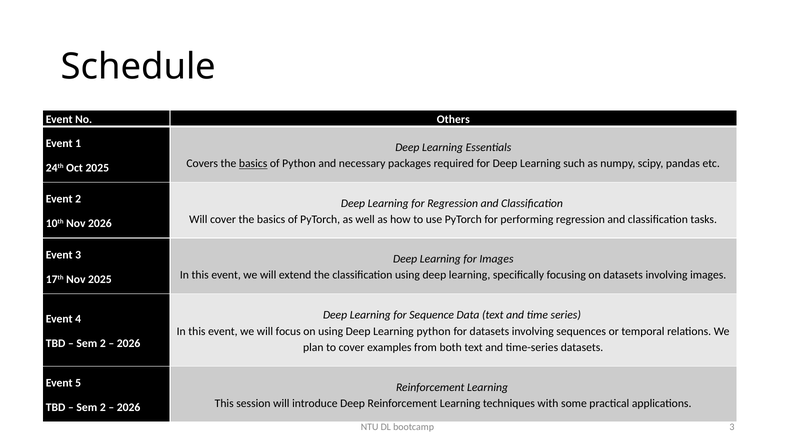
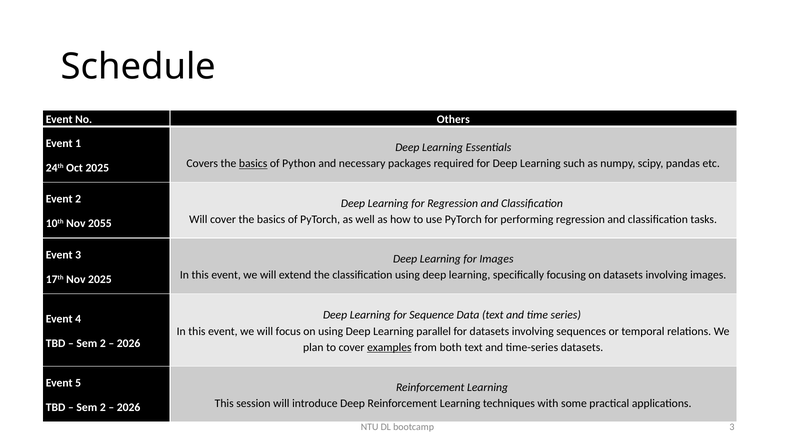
Nov 2026: 2026 -> 2055
Learning python: python -> parallel
examples underline: none -> present
